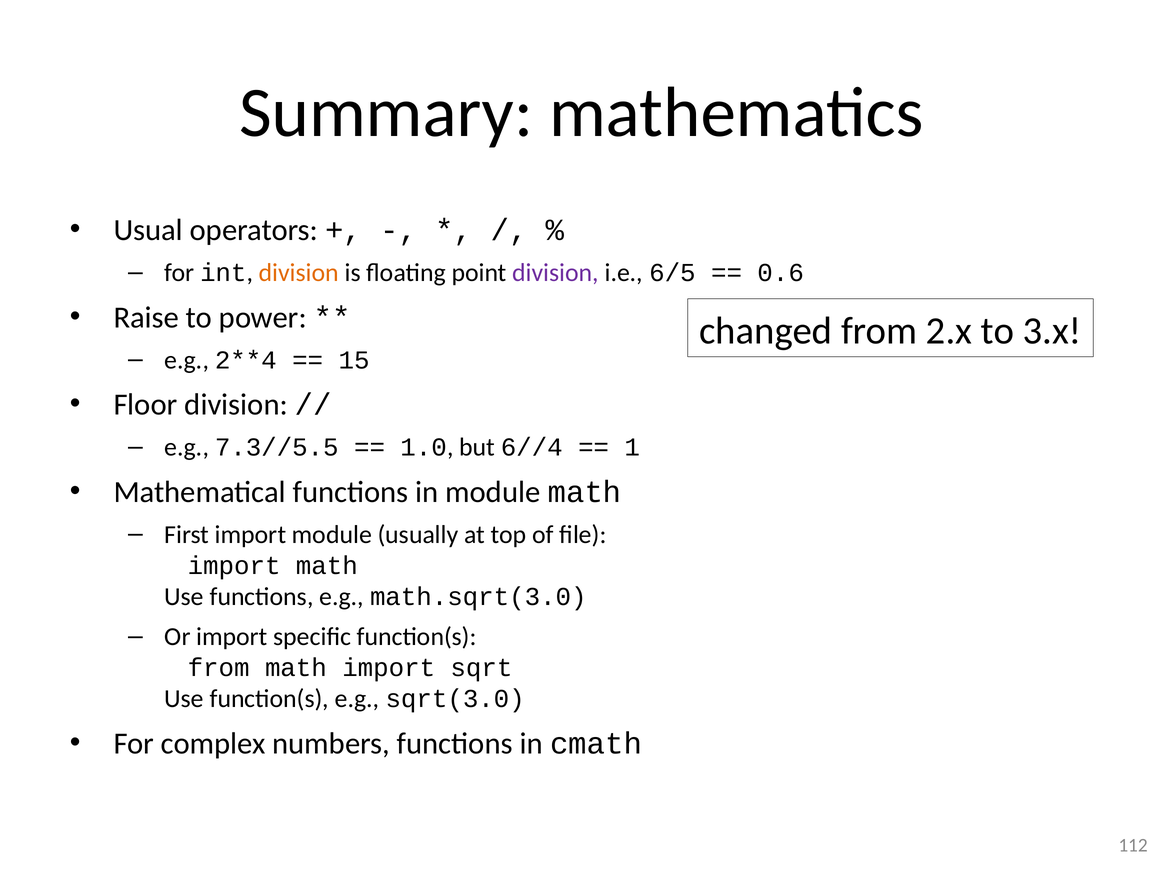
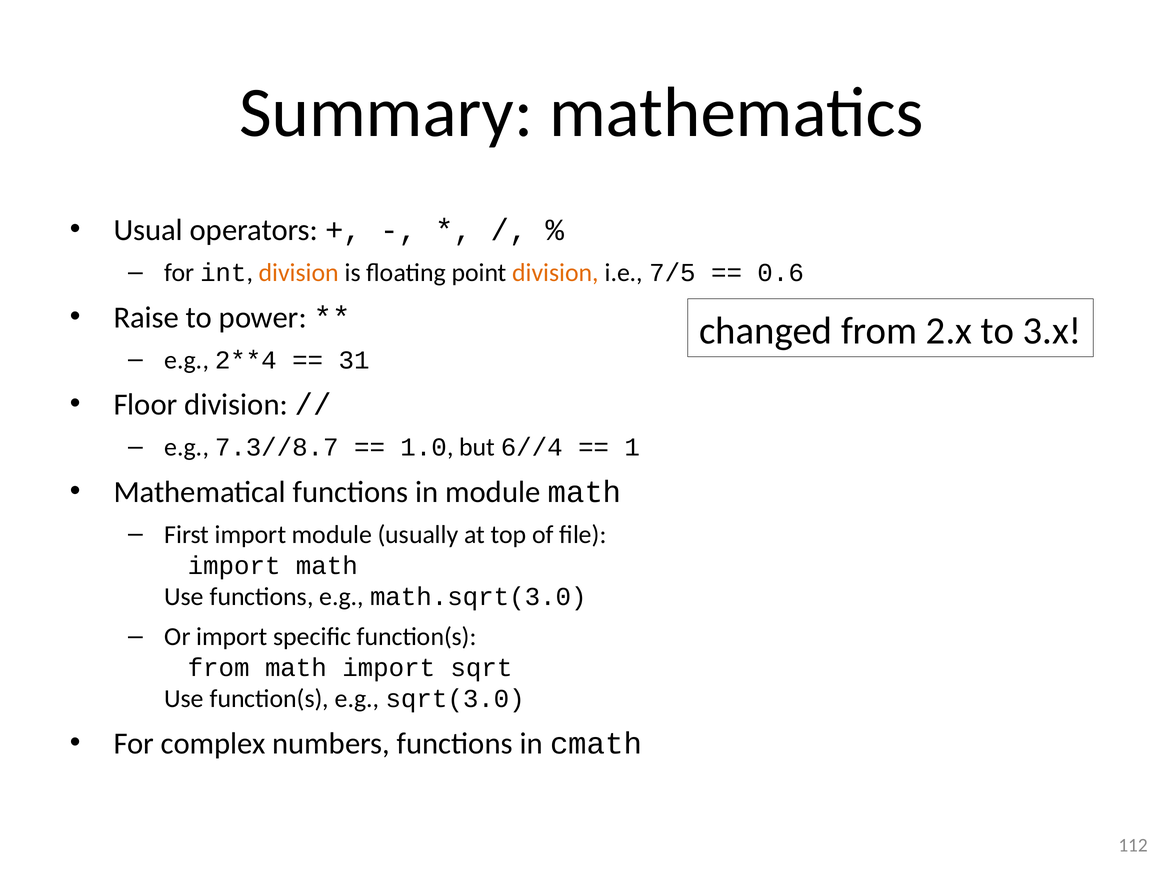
division at (556, 273) colour: purple -> orange
6/5: 6/5 -> 7/5
15: 15 -> 31
7.3//5.5: 7.3//5.5 -> 7.3//8.7
